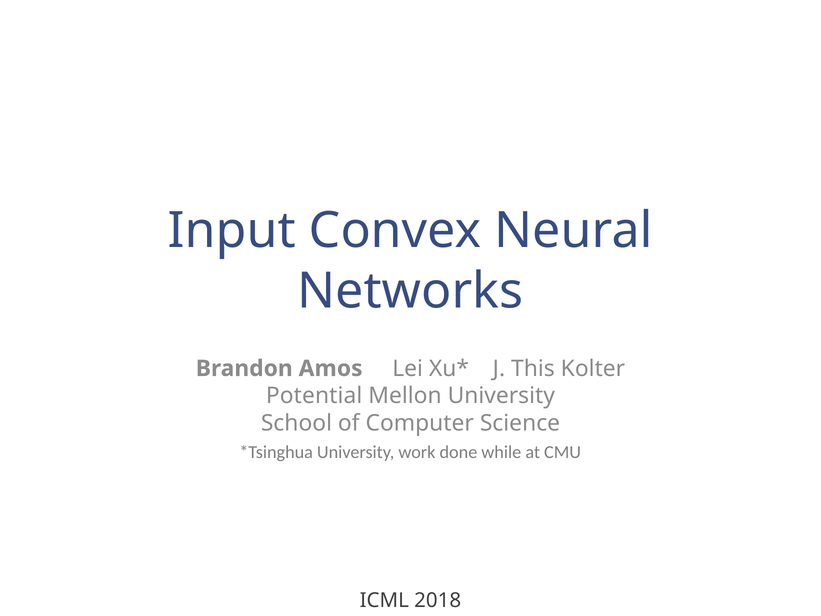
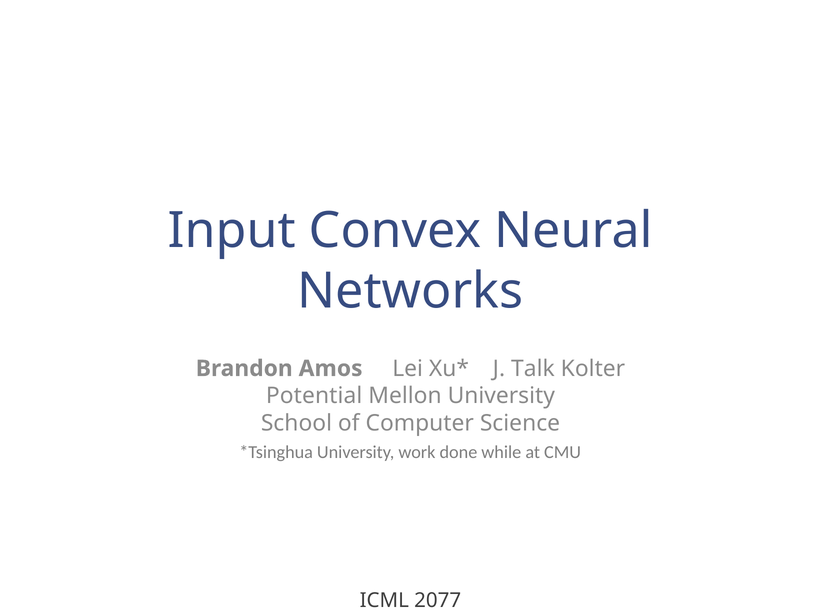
This: This -> Talk
2018: 2018 -> 2077
